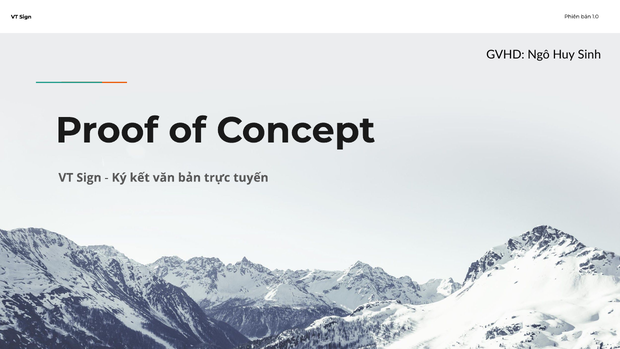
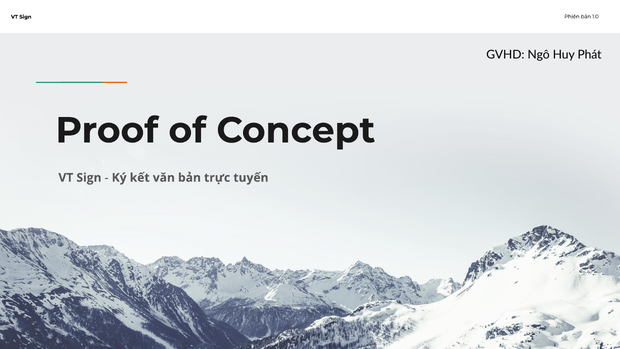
Sinh: Sinh -> Phát
